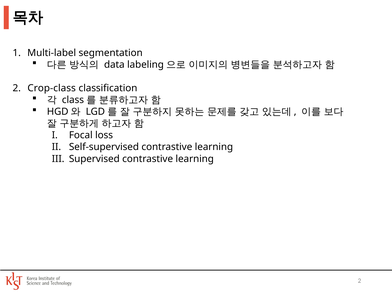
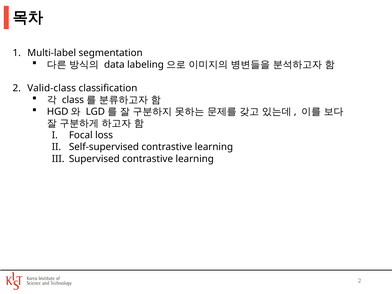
Crop-class: Crop-class -> Valid-class
